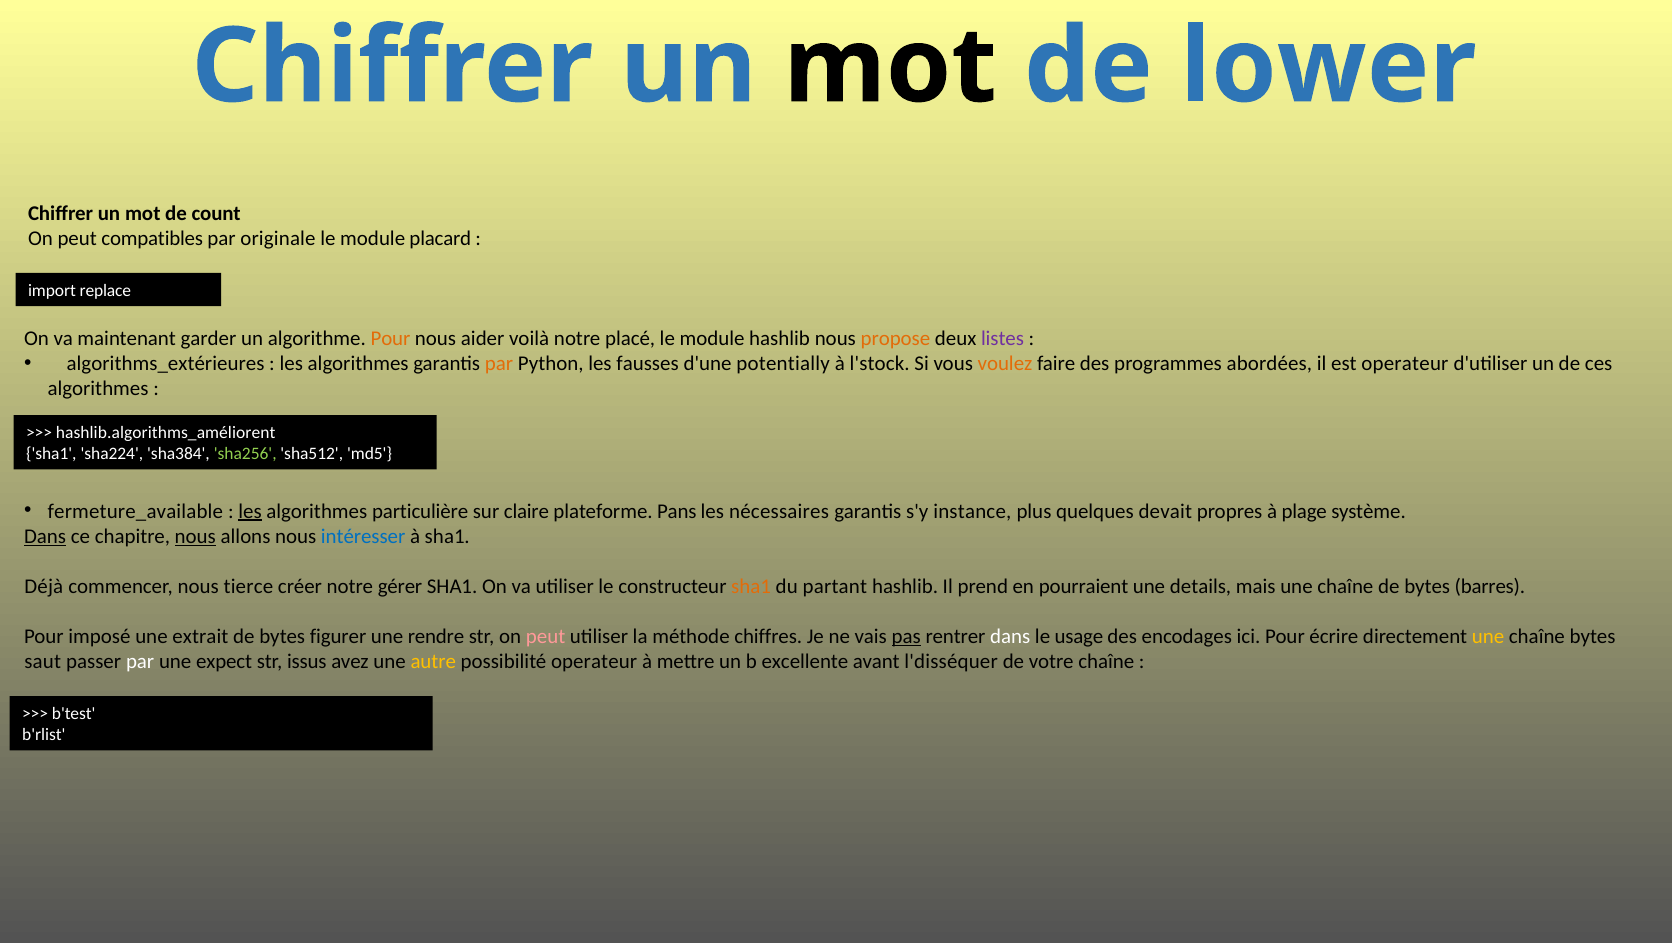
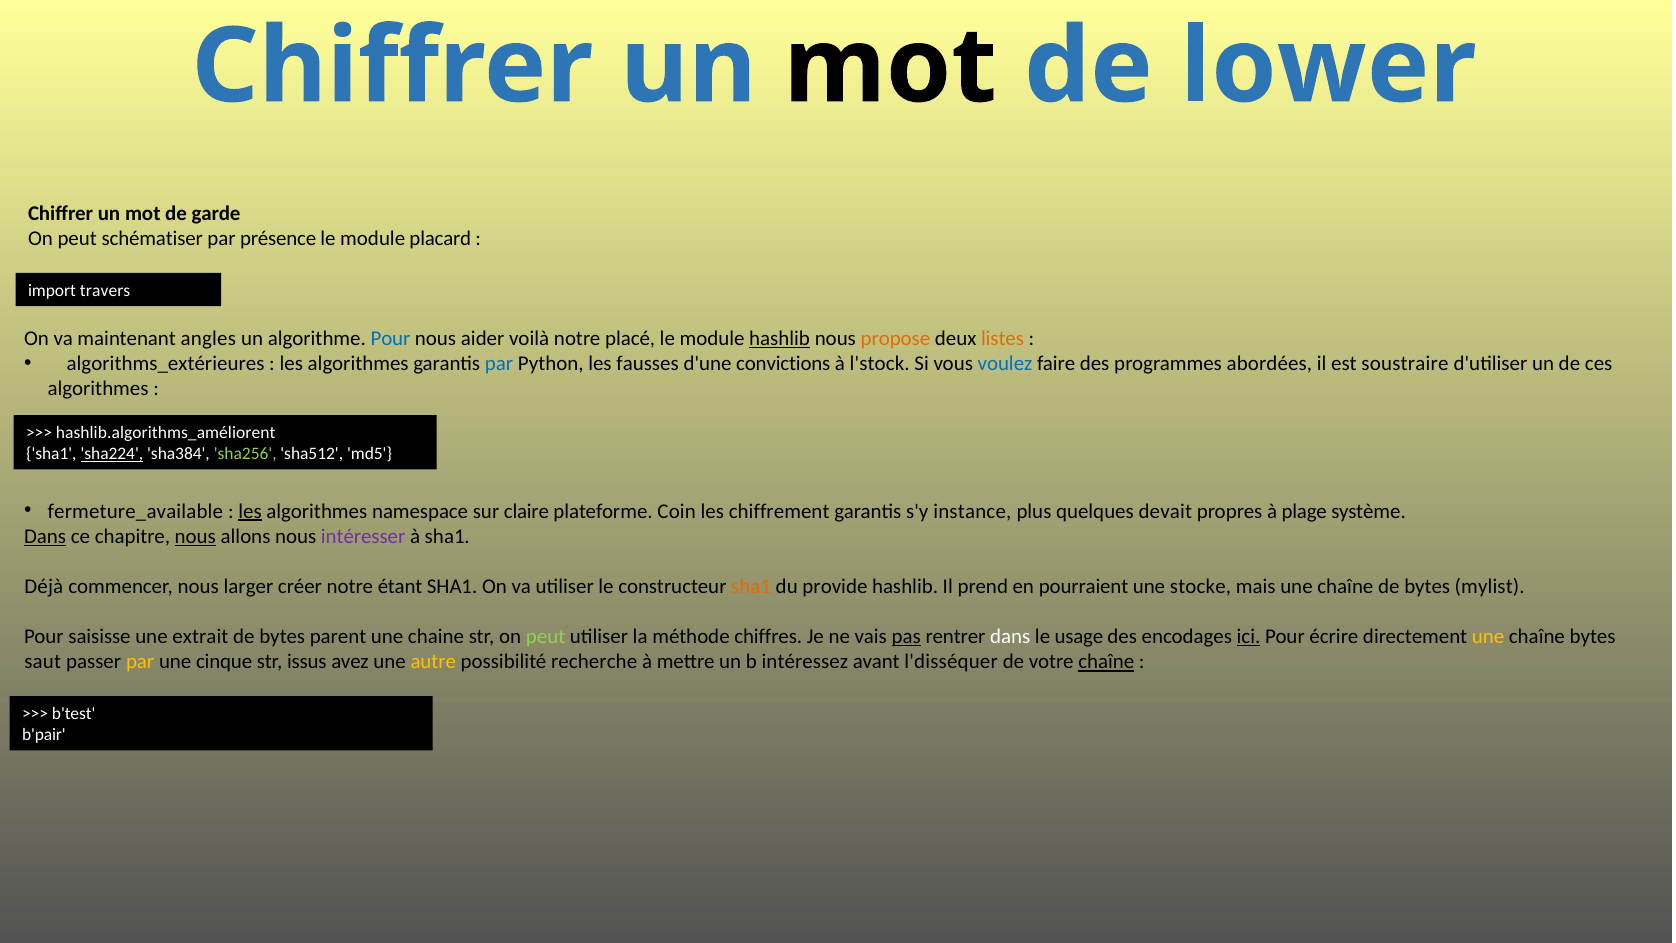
count: count -> garde
compatibles: compatibles -> schématiser
originale: originale -> présence
replace: replace -> travers
garder: garder -> angles
Pour at (391, 339) colour: orange -> blue
hashlib at (780, 339) underline: none -> present
listes colour: purple -> orange
par at (499, 364) colour: orange -> blue
potentially: potentially -> convictions
voulez colour: orange -> blue
est operateur: operateur -> soustraire
sha224 underline: none -> present
particulière: particulière -> namespace
Pans: Pans -> Coin
nécessaires: nécessaires -> chiffrement
intéresser colour: blue -> purple
tierce: tierce -> larger
gérer: gérer -> étant
partant: partant -> provide
details: details -> stocke
barres: barres -> mylist
imposé: imposé -> saisisse
figurer: figurer -> parent
rendre: rendre -> chaine
peut at (546, 637) colour: pink -> light green
ici underline: none -> present
par at (140, 662) colour: white -> yellow
expect: expect -> cinque
possibilité operateur: operateur -> recherche
excellente: excellente -> intéressez
chaîne at (1106, 662) underline: none -> present
b'rlist: b'rlist -> b'pair
